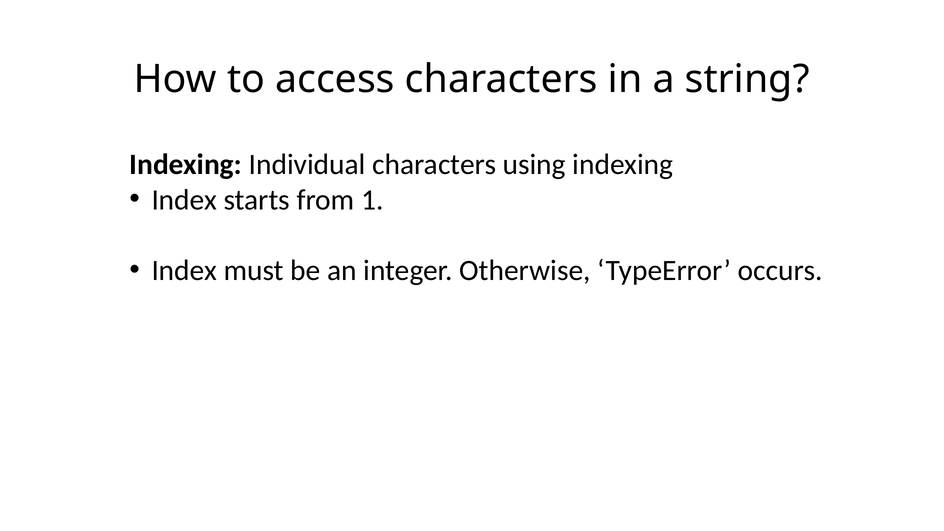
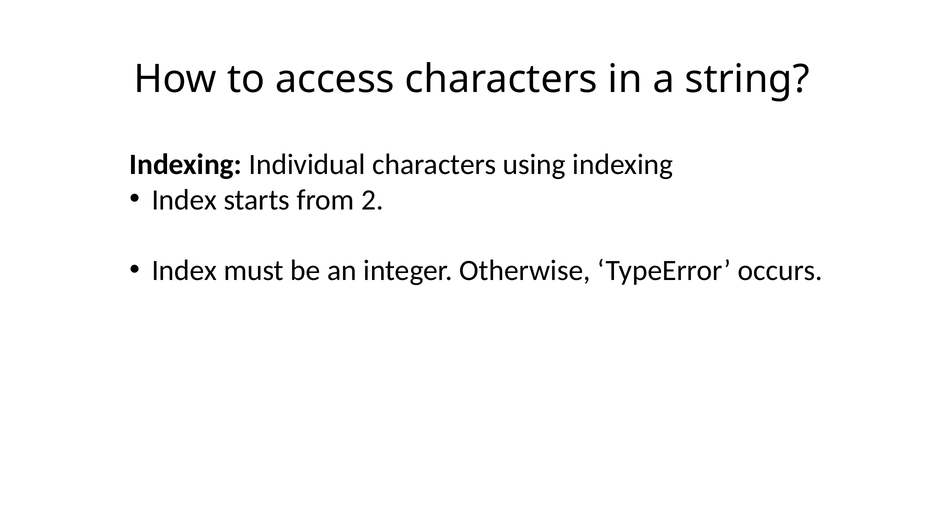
1: 1 -> 2
